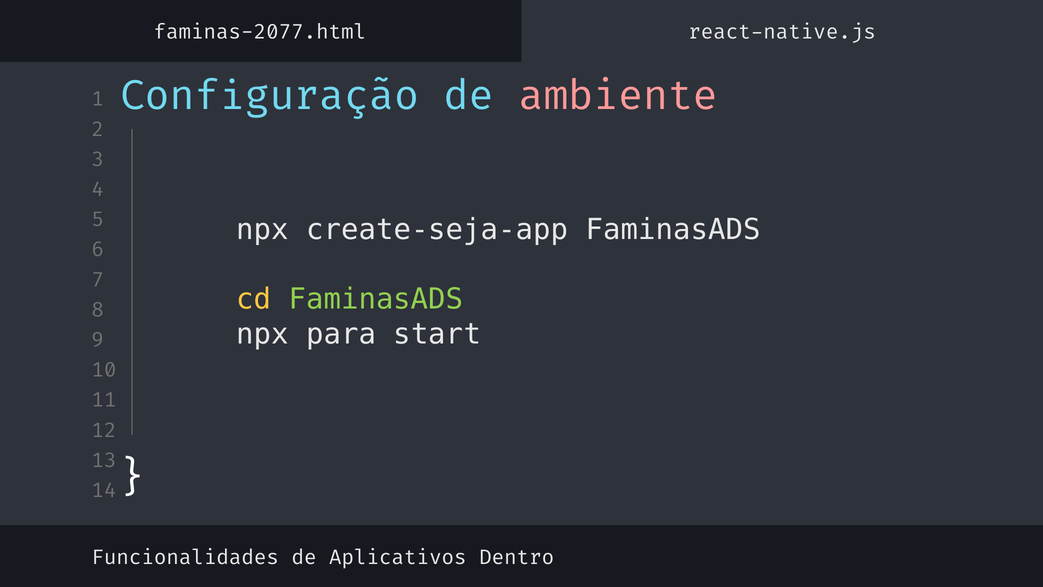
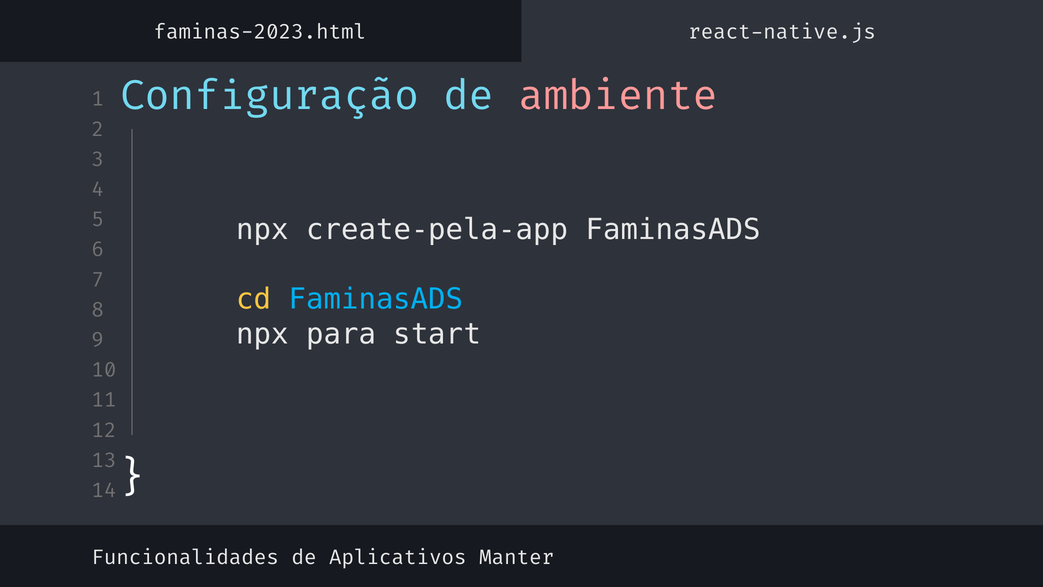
faminas-2077.html: faminas-2077.html -> faminas-2023.html
create-seja-app: create-seja-app -> create-pela-app
FaminasADS at (376, 299) colour: light green -> light blue
Dentro: Dentro -> Manter
